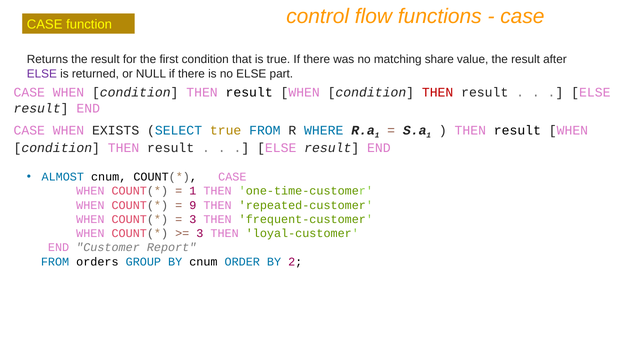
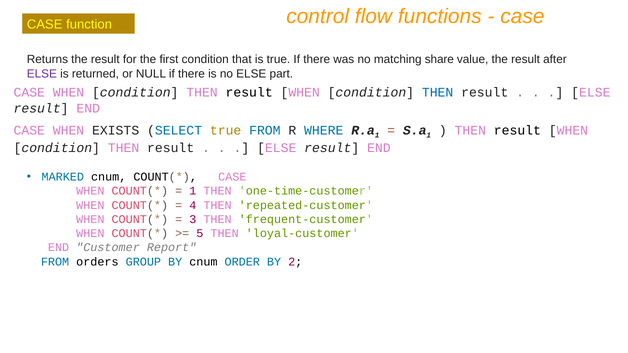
THEN at (438, 93) colour: red -> blue
ALMOST: ALMOST -> MARKED
9: 9 -> 4
3 at (200, 234): 3 -> 5
